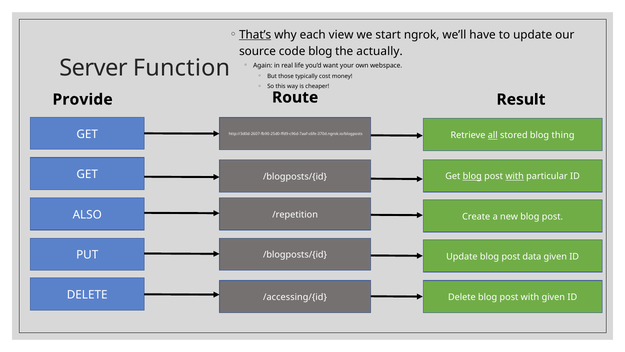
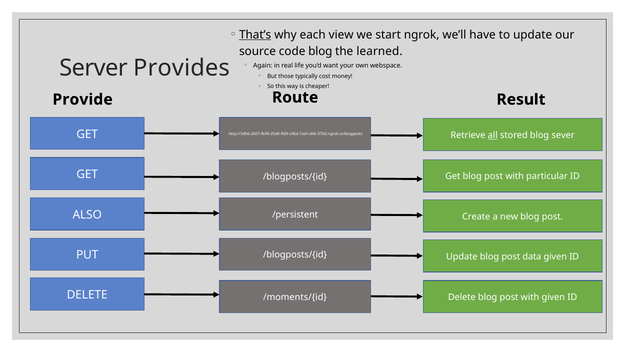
actually: actually -> learned
Function: Function -> Provides
thing: thing -> sever
blog at (472, 176) underline: present -> none
with at (515, 176) underline: present -> none
/repetition: /repetition -> /persistent
/accessing/{id: /accessing/{id -> /moments/{id
